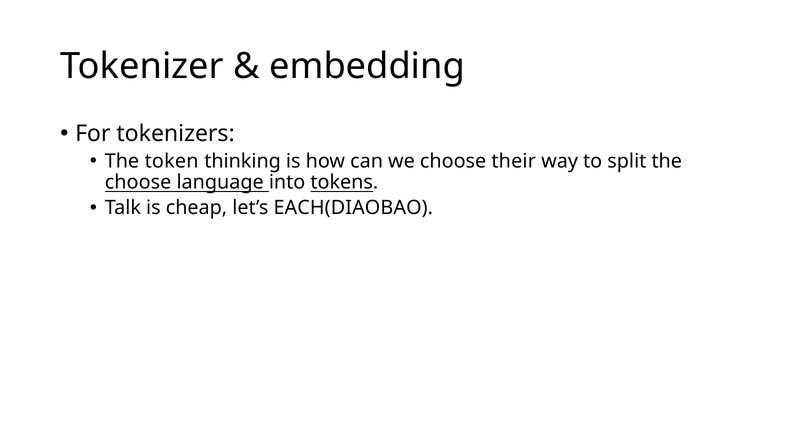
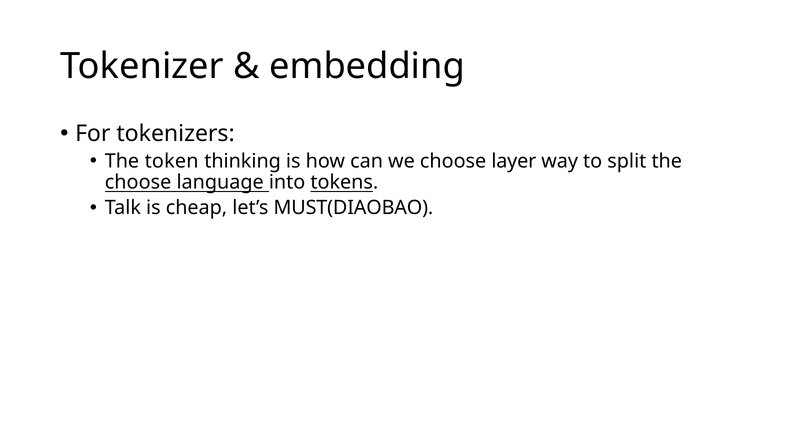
their: their -> layer
EACH(DIAOBAO: EACH(DIAOBAO -> MUST(DIAOBAO
